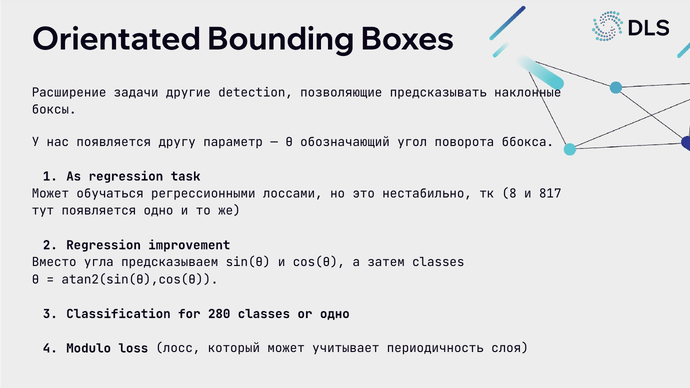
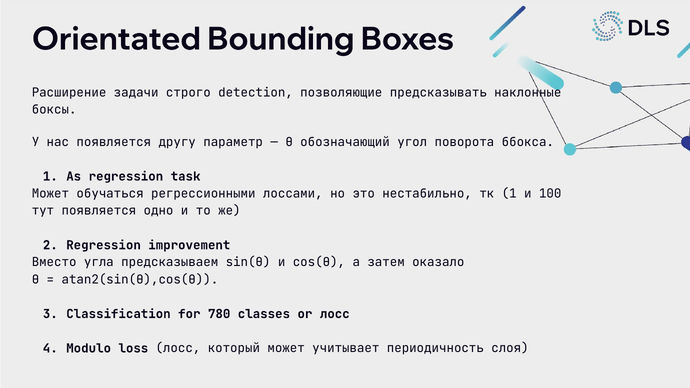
другие: другие -> строго
тк 8: 8 -> 1
817: 817 -> 100
затем classes: classes -> оказало
280: 280 -> 780
or одно: одно -> лосс
